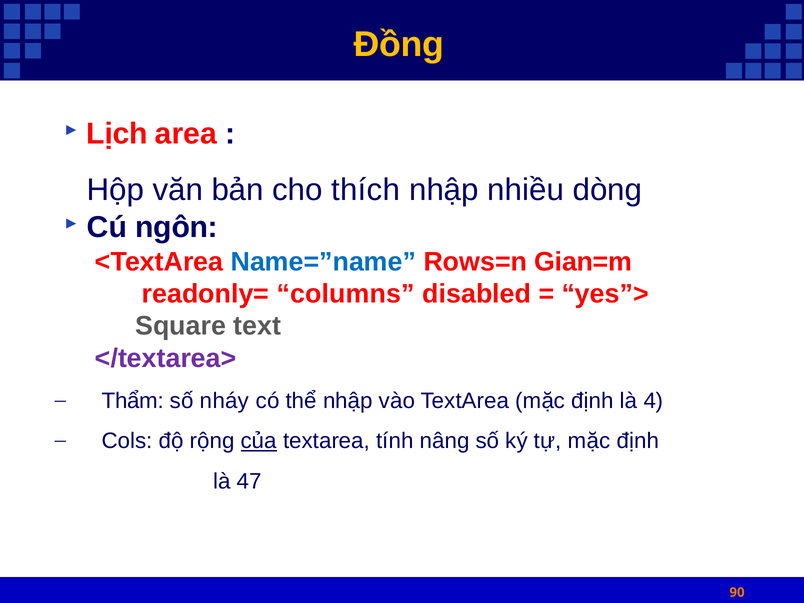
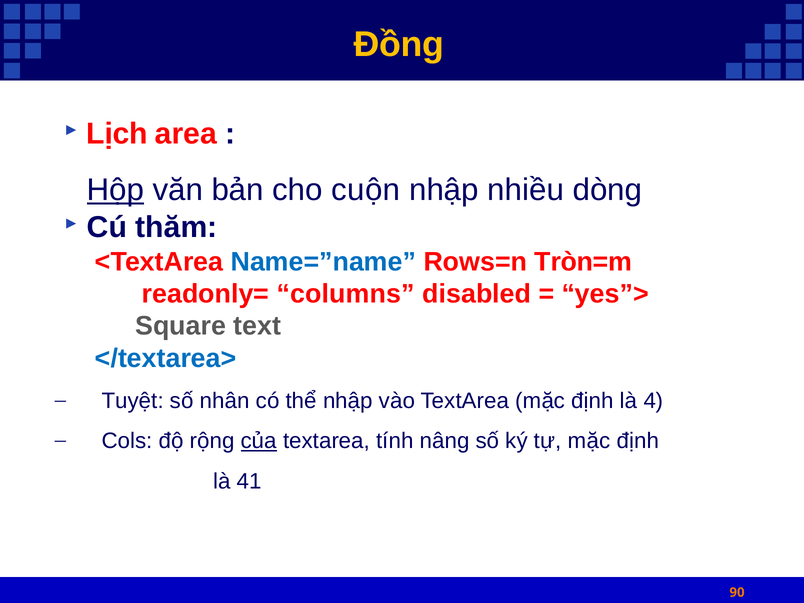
Hộp underline: none -> present
thích: thích -> cuộn
ngôn: ngôn -> thăm
Gian=m: Gian=m -> Tròn=m
</textarea> colour: purple -> blue
Thẩm: Thẩm -> Tuyệt
nháy: nháy -> nhân
47: 47 -> 41
